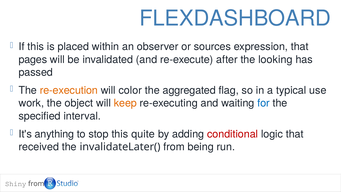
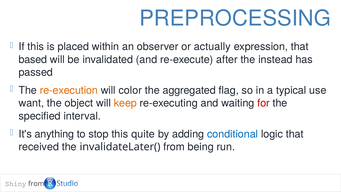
FLEXDASHBOARD: FLEXDASHBOARD -> PREPROCESSING
sources: sources -> actually
pages: pages -> based
looking: looking -> instead
work: work -> want
for colour: blue -> red
conditional colour: red -> blue
